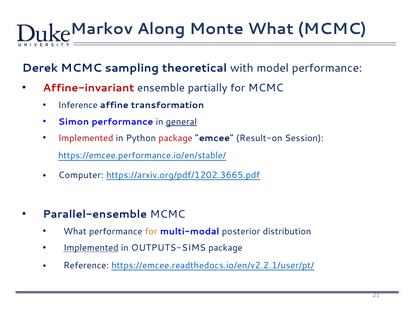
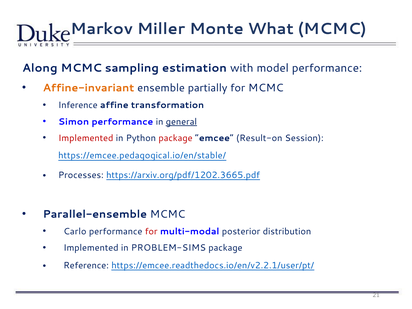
Along: Along -> Miller
Derek: Derek -> Along
theoretical: theoretical -> estimation
Affine-invariant colour: red -> orange
https://emcee.performance.io/en/stable/: https://emcee.performance.io/en/stable/ -> https://emcee.pedagogical.io/en/stable/
Computer: Computer -> Processes
What at (75, 231): What -> Carlo
for at (151, 231) colour: orange -> red
Implemented at (91, 248) underline: present -> none
OUTPUTS-SIMS: OUTPUTS-SIMS -> PROBLEM-SIMS
